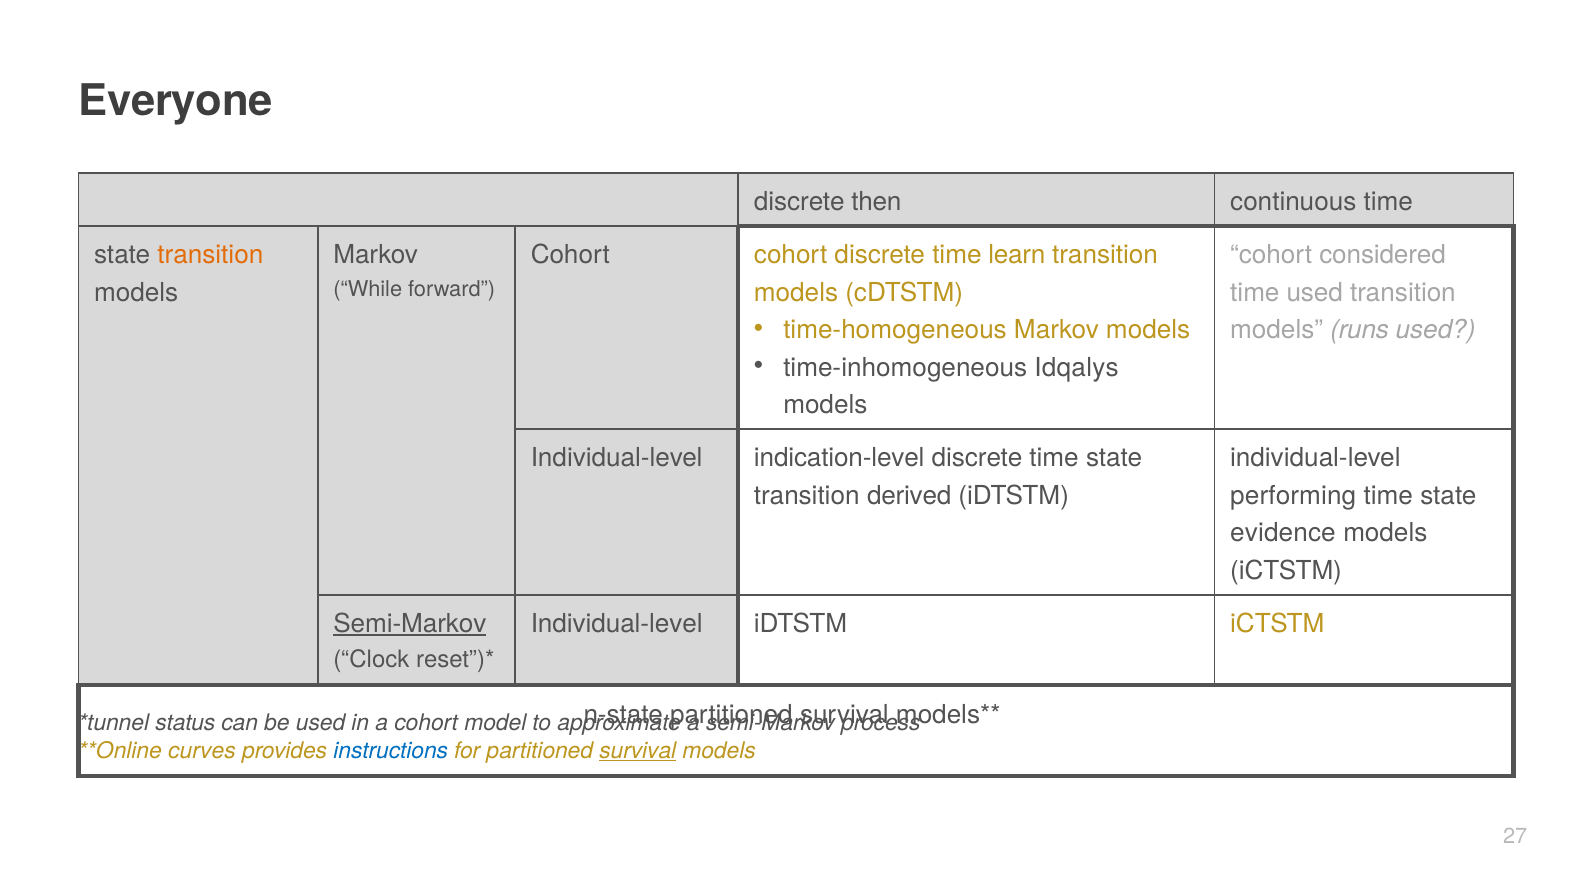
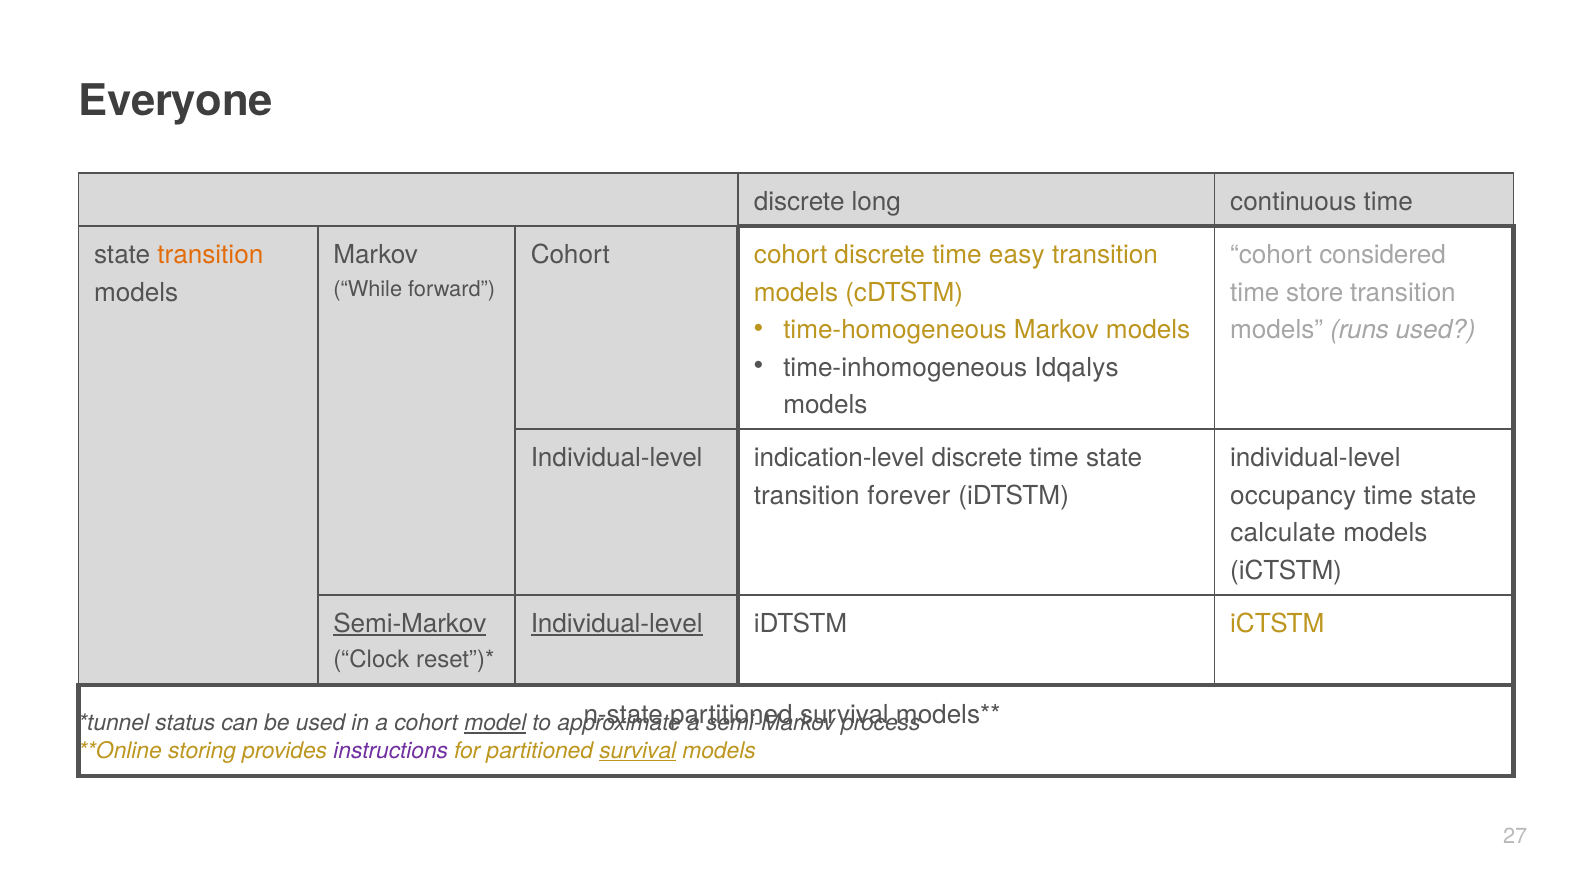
then: then -> long
learn: learn -> easy
time used: used -> store
derived: derived -> forever
performing: performing -> occupancy
evidence: evidence -> calculate
Individual-level at (617, 624) underline: none -> present
model underline: none -> present
curves: curves -> storing
instructions colour: blue -> purple
